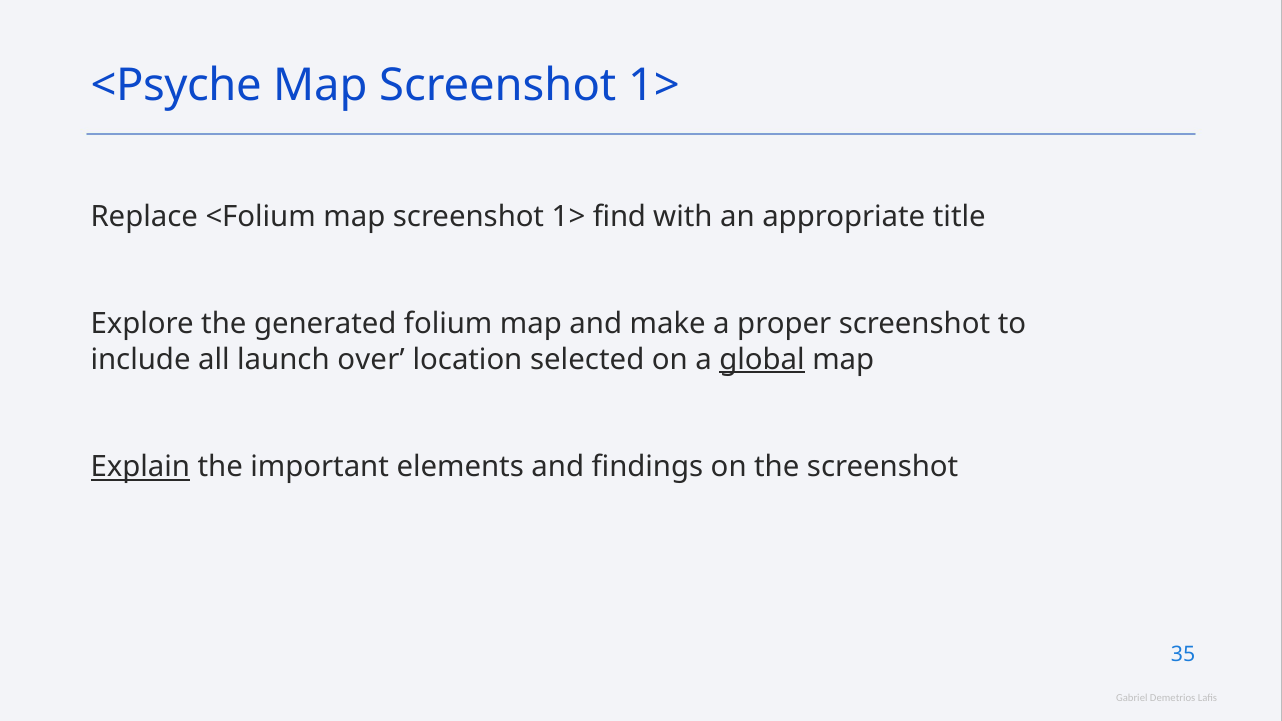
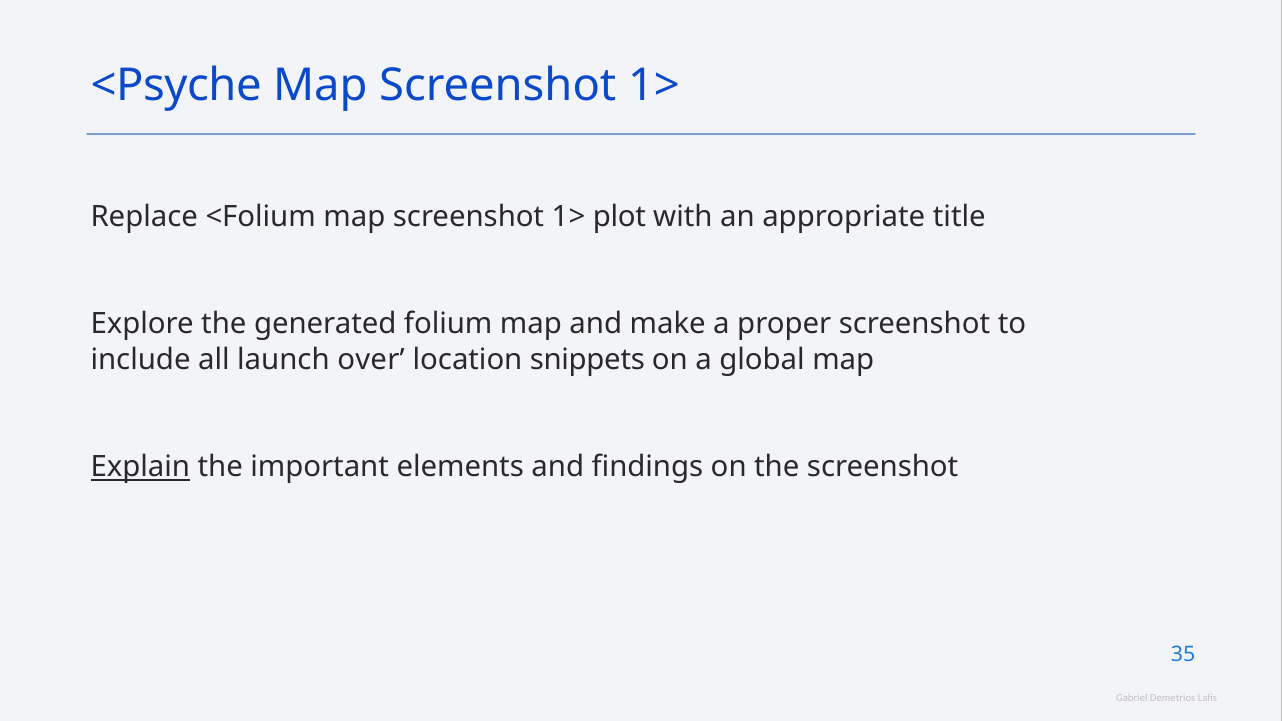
find: find -> plot
selected: selected -> snippets
global underline: present -> none
